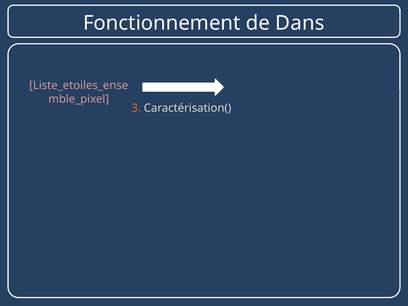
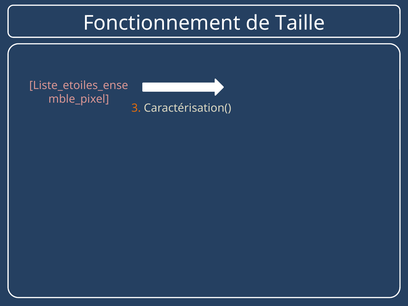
Dans: Dans -> Taille
